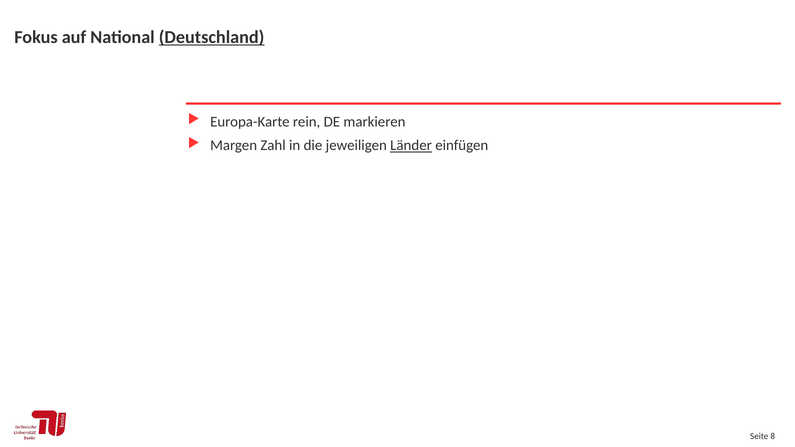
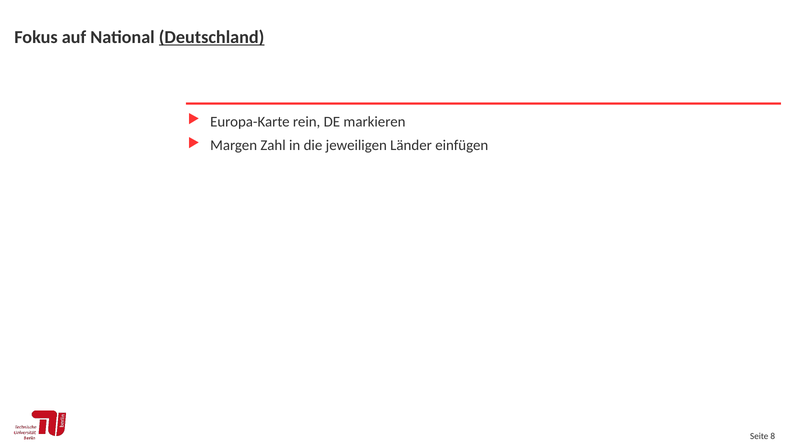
Länder underline: present -> none
